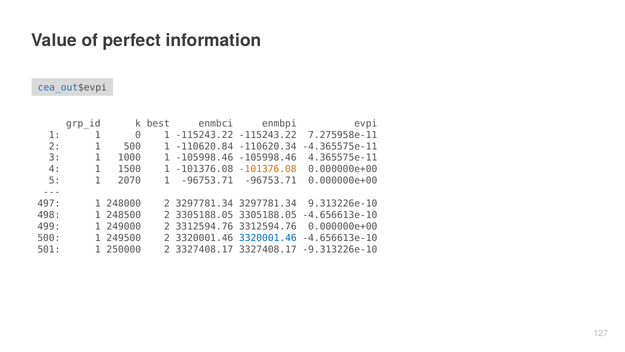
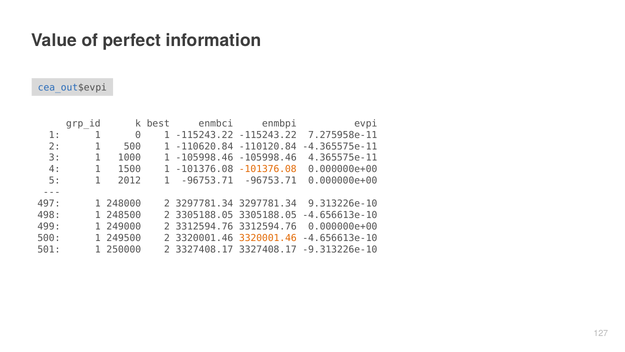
-110620.34: -110620.34 -> -110120.84
2070: 2070 -> 2012
3320001.46 at (268, 238) colour: blue -> orange
